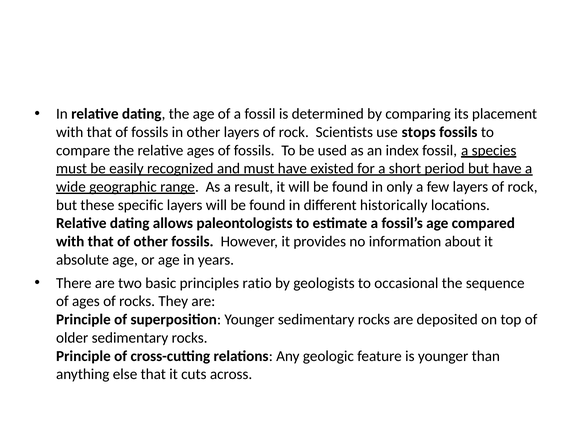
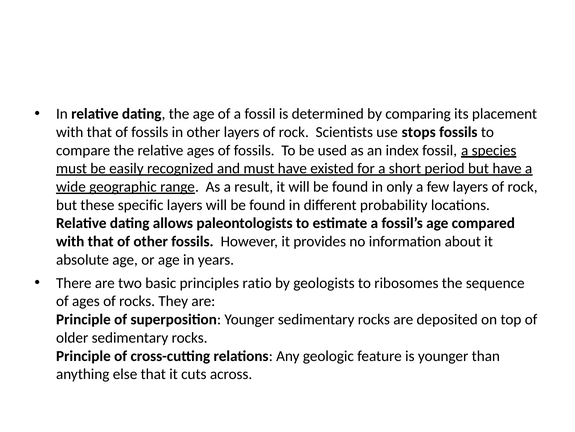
historically: historically -> probability
occasional: occasional -> ribosomes
